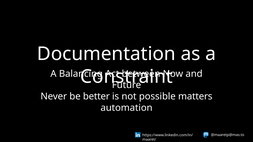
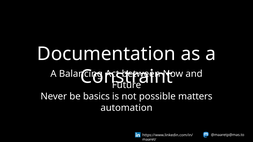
better: better -> basics
